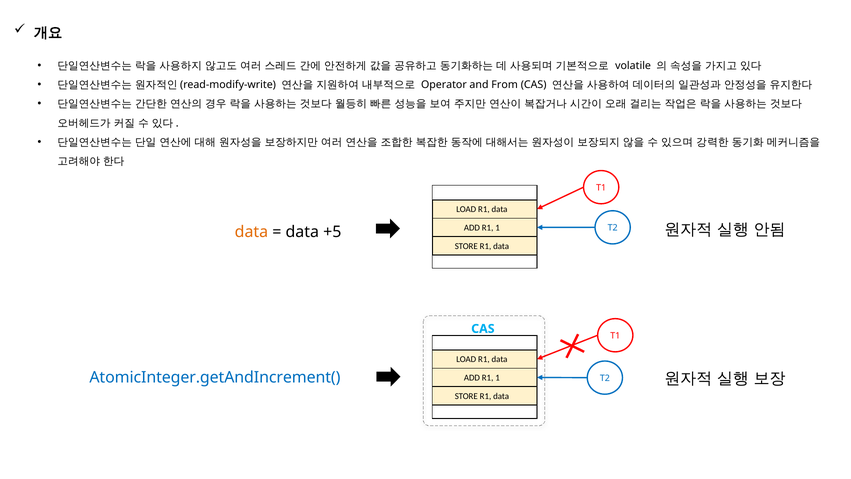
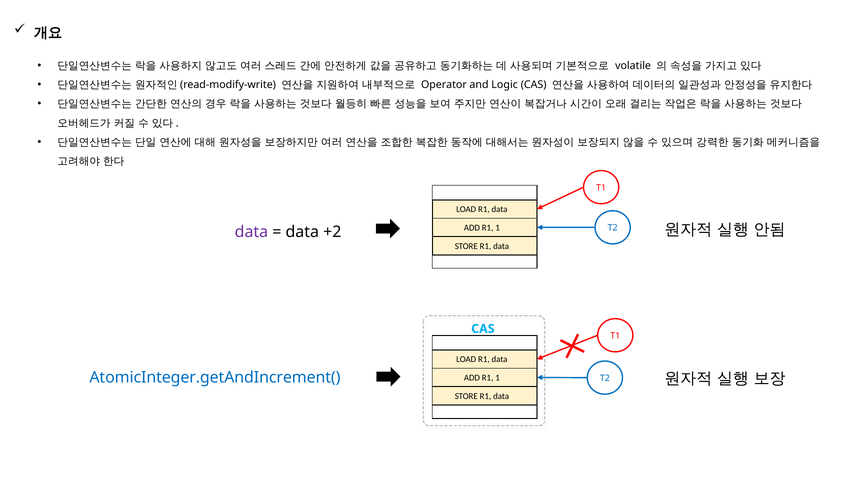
From: From -> Logic
data at (251, 232) colour: orange -> purple
+5: +5 -> +2
